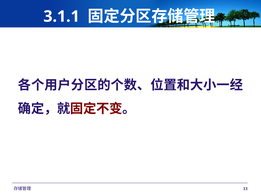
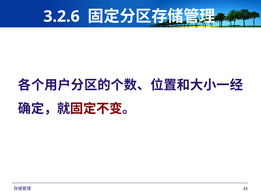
3.1.1: 3.1.1 -> 3.2.6
